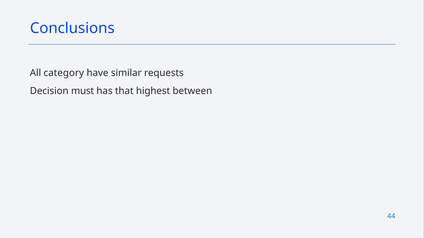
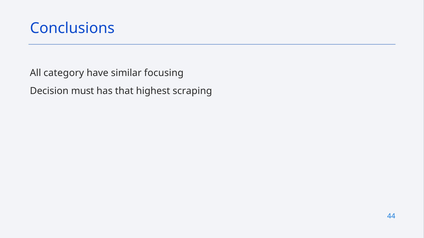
requests: requests -> focusing
between: between -> scraping
